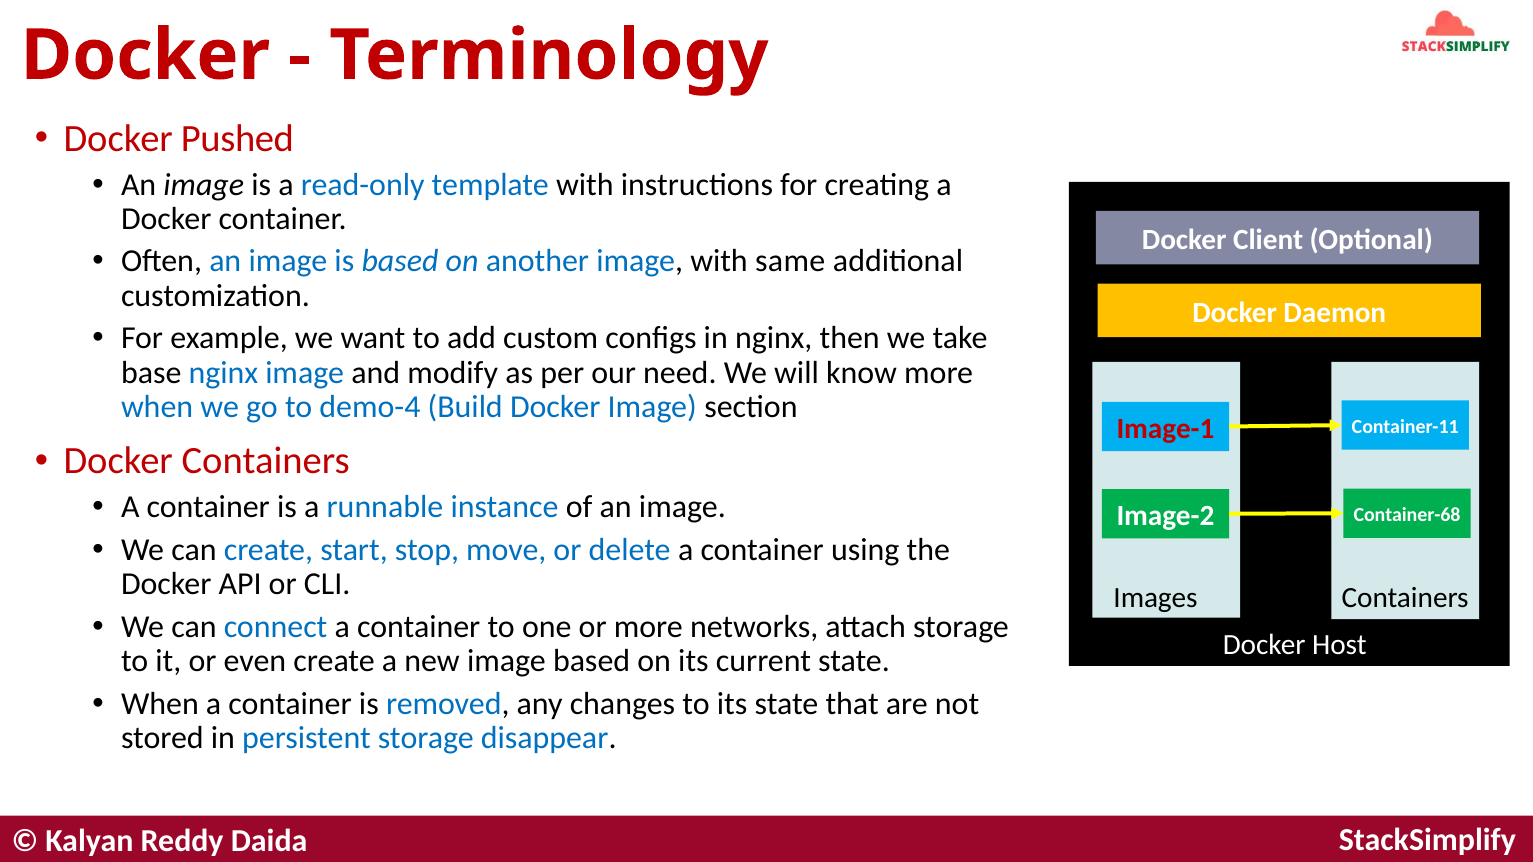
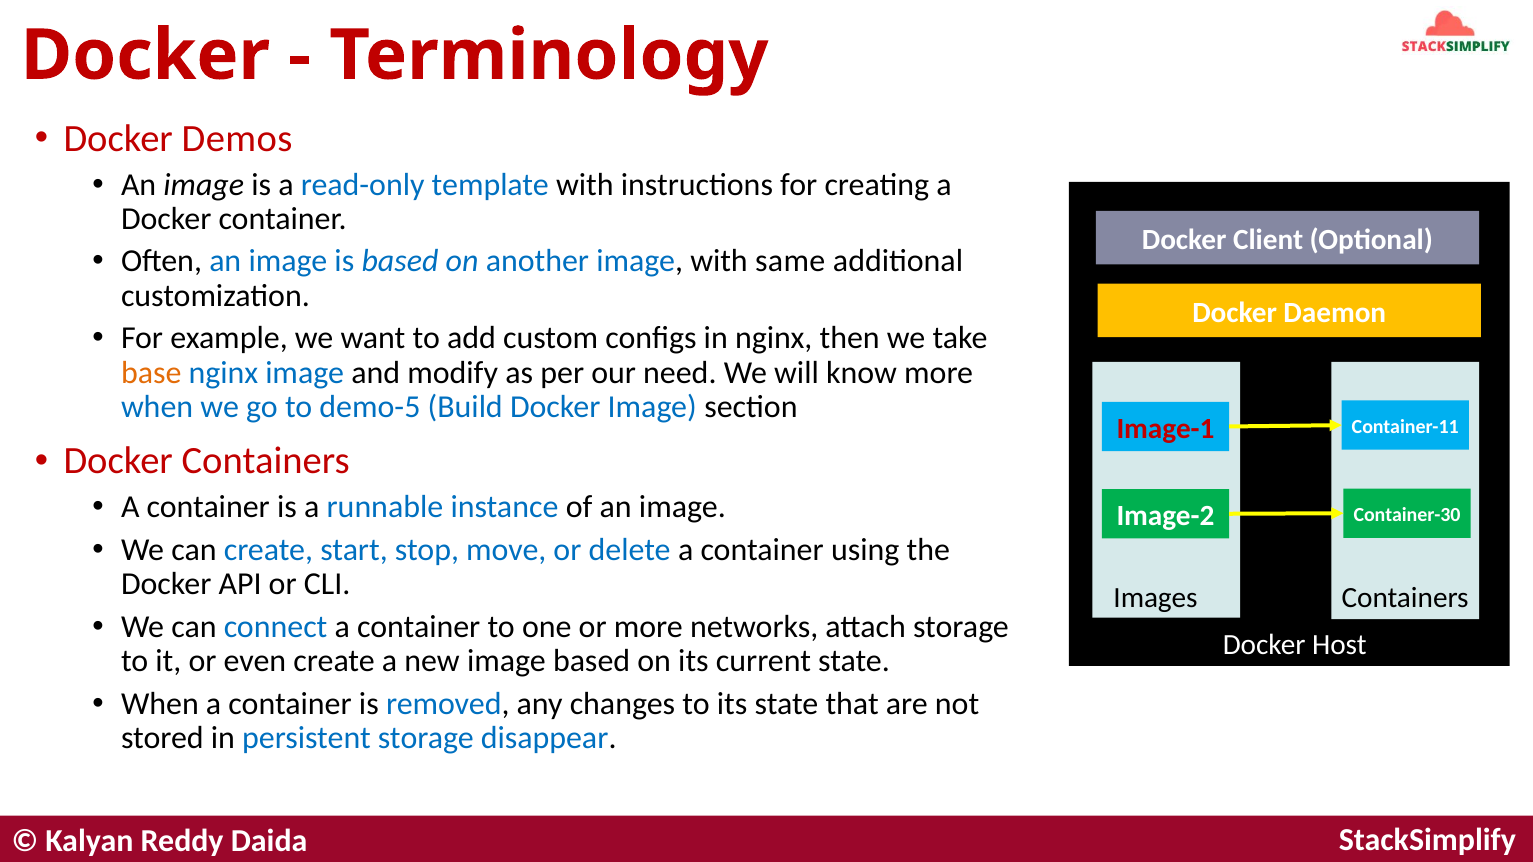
Pushed: Pushed -> Demos
base colour: black -> orange
demo-4: demo-4 -> demo-5
Container-68: Container-68 -> Container-30
